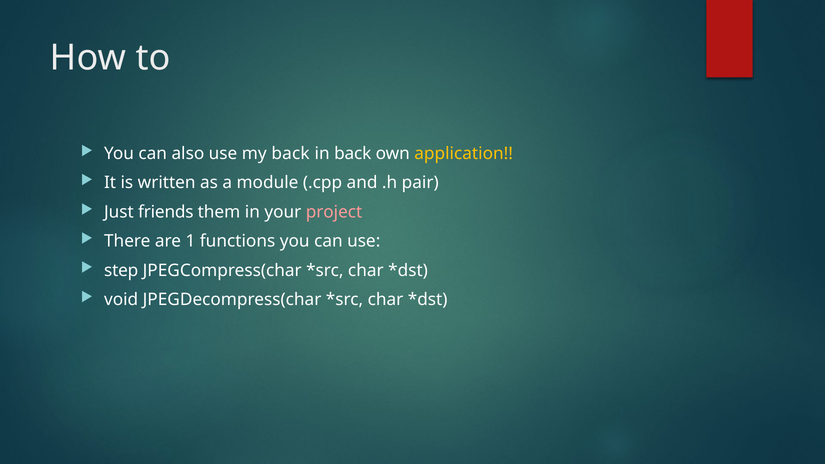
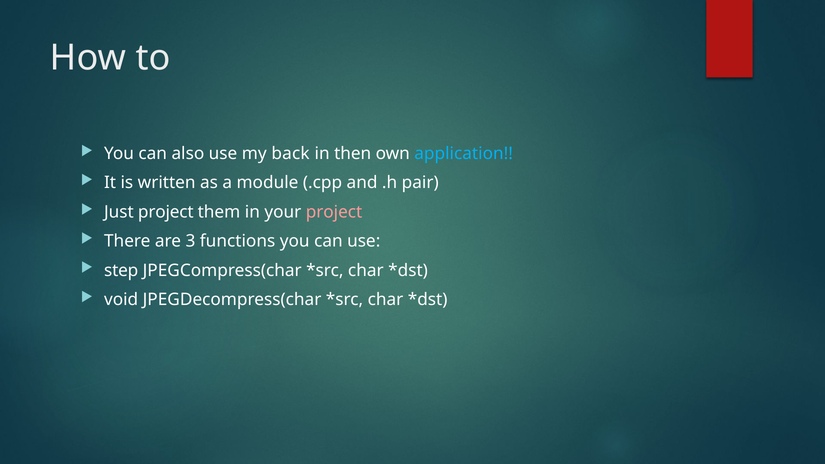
in back: back -> then
application colour: yellow -> light blue
Just friends: friends -> project
1: 1 -> 3
